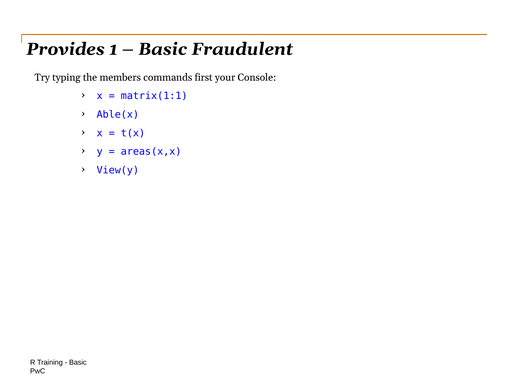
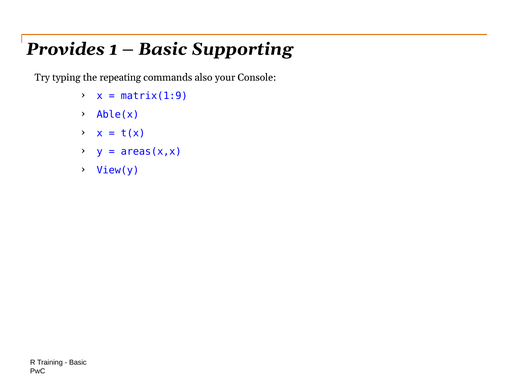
Fraudulent: Fraudulent -> Supporting
members: members -> repeating
first: first -> also
matrix(1:1: matrix(1:1 -> matrix(1:9
